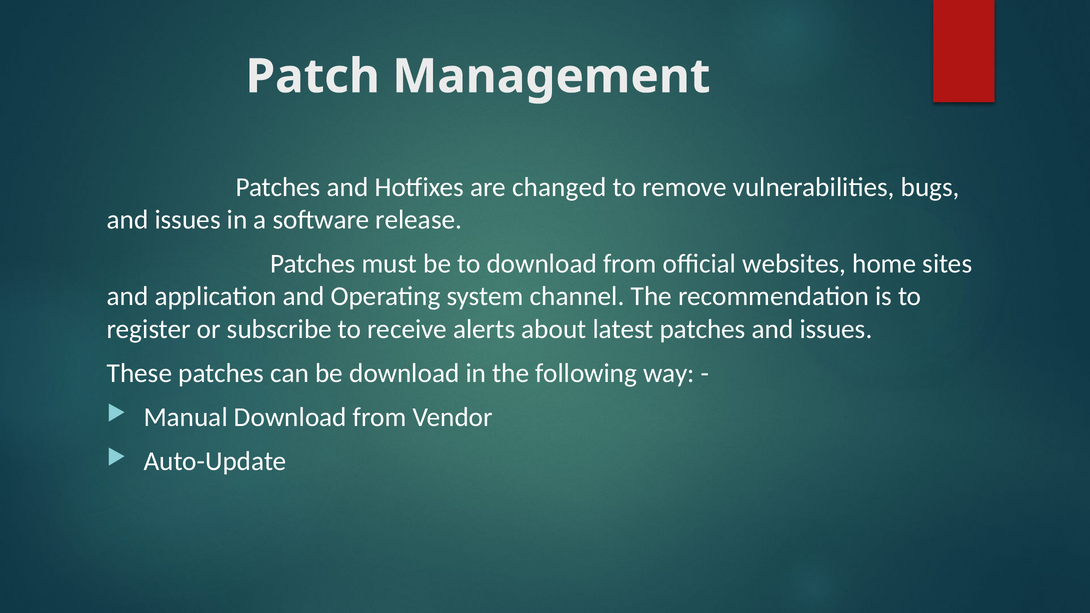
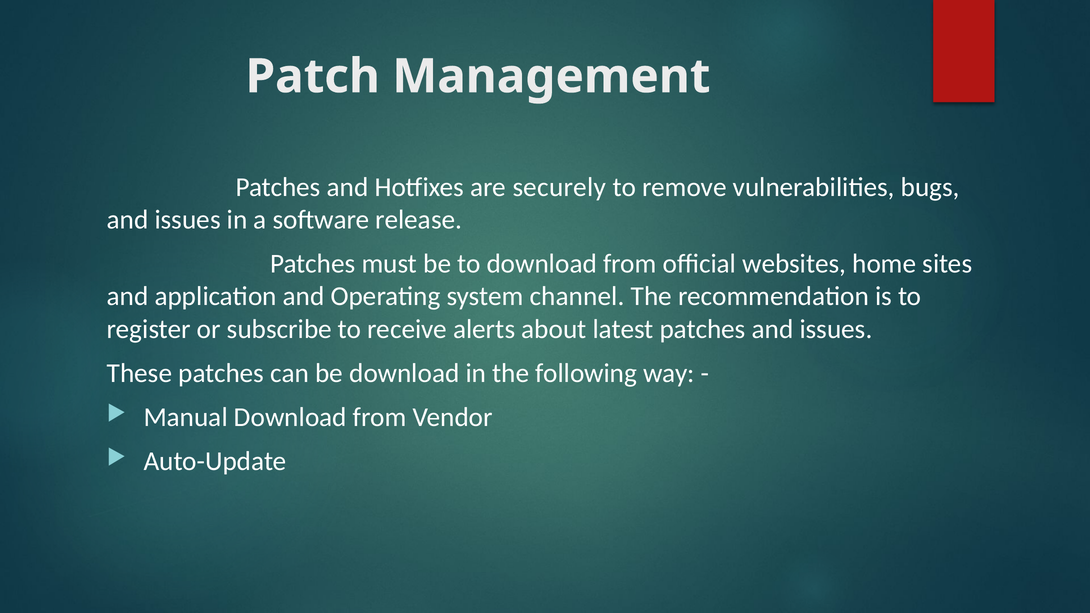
changed: changed -> securely
